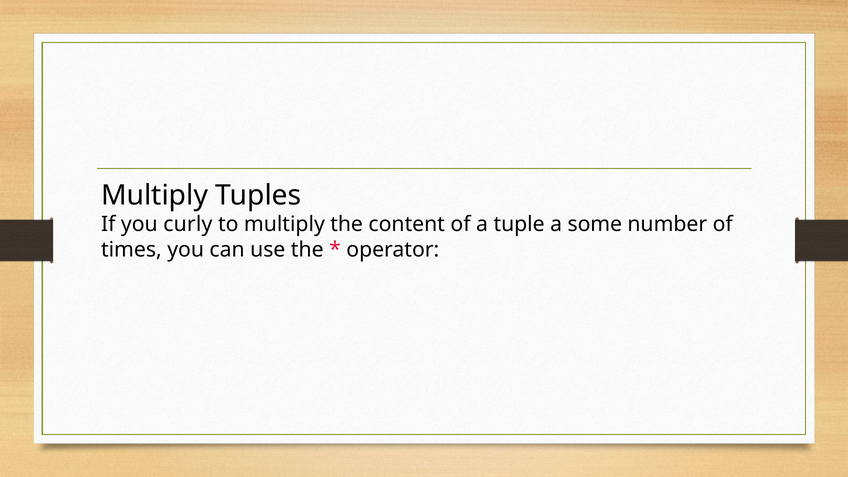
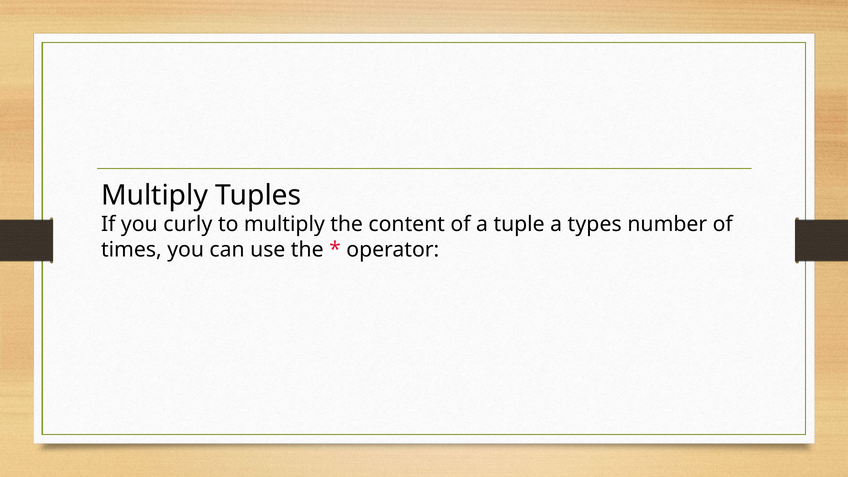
some: some -> types
